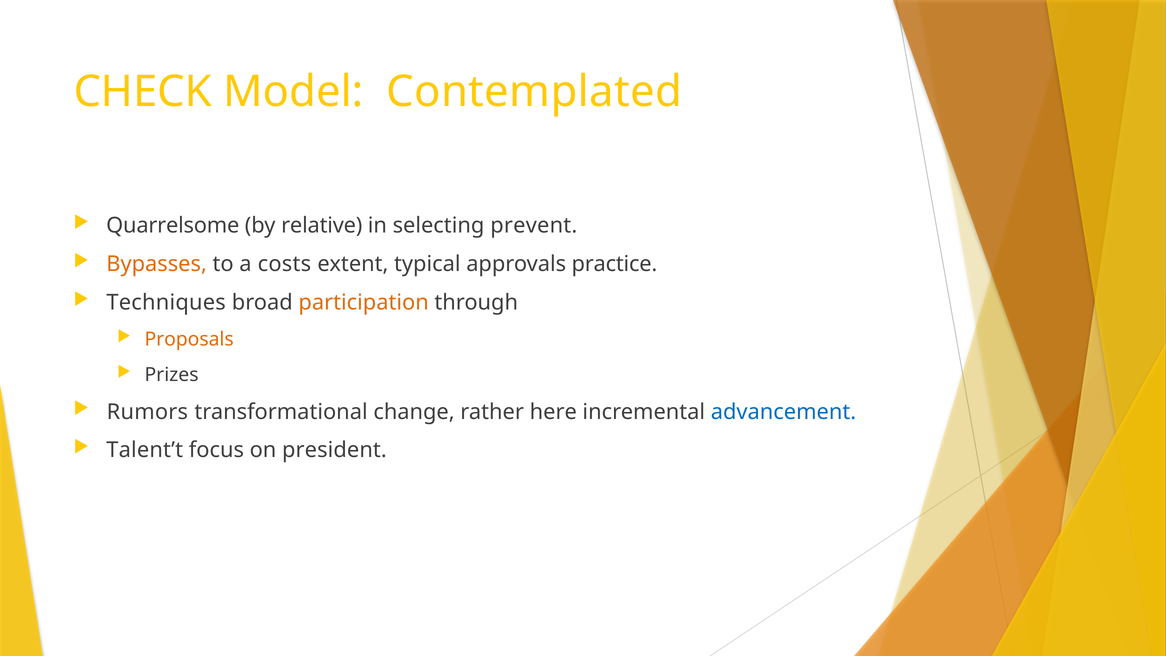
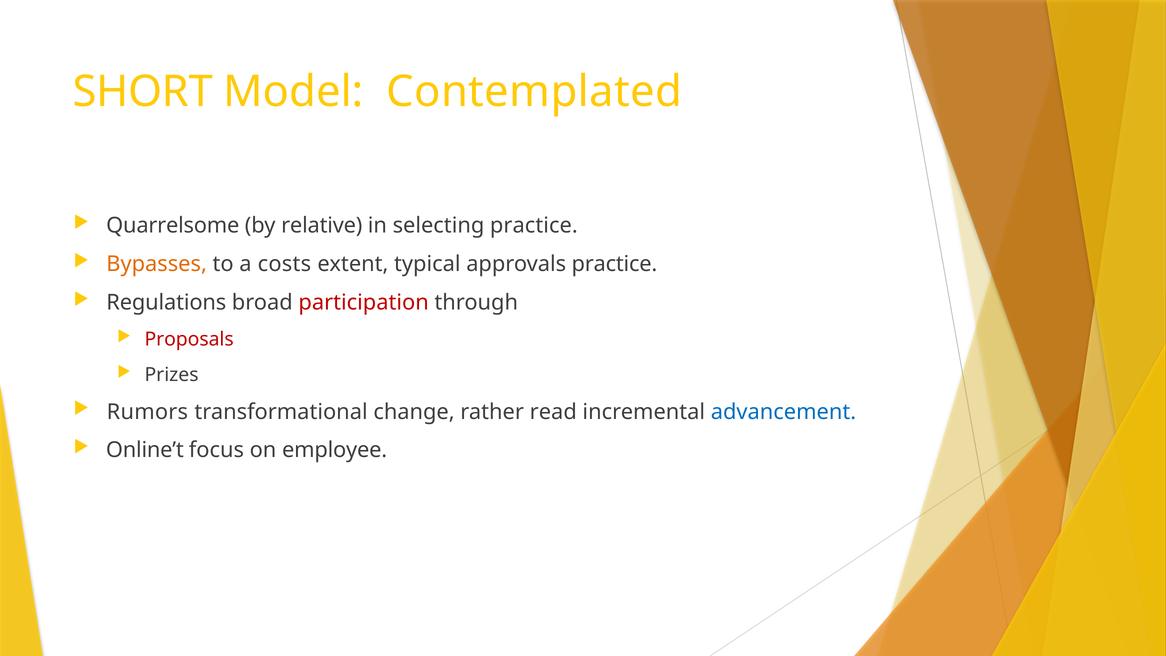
CHECK: CHECK -> SHORT
selecting prevent: prevent -> practice
Techniques: Techniques -> Regulations
participation colour: orange -> red
Proposals colour: orange -> red
here: here -> read
Talent’t: Talent’t -> Online’t
president: president -> employee
